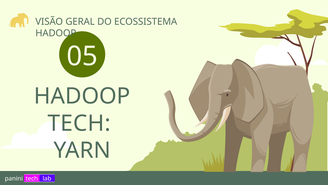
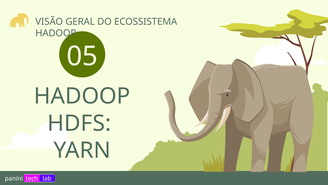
TECH at (79, 123): TECH -> HDFS
